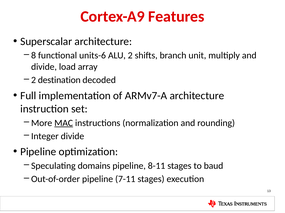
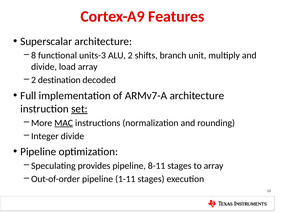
units-6: units-6 -> units-3
set underline: none -> present
domains: domains -> provides
to baud: baud -> array
7-11: 7-11 -> 1-11
